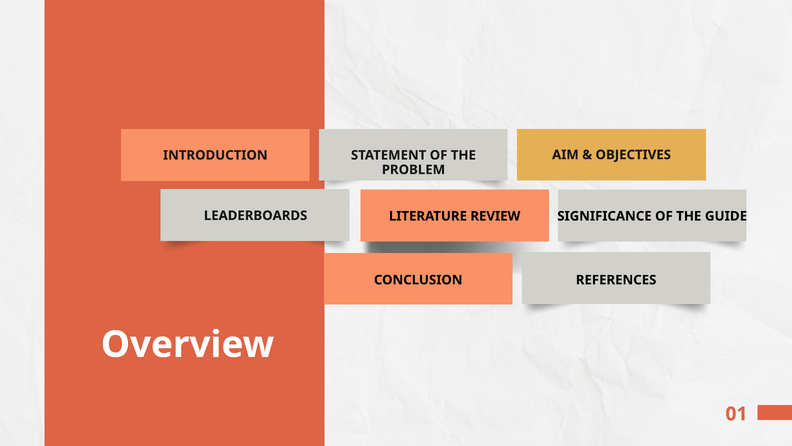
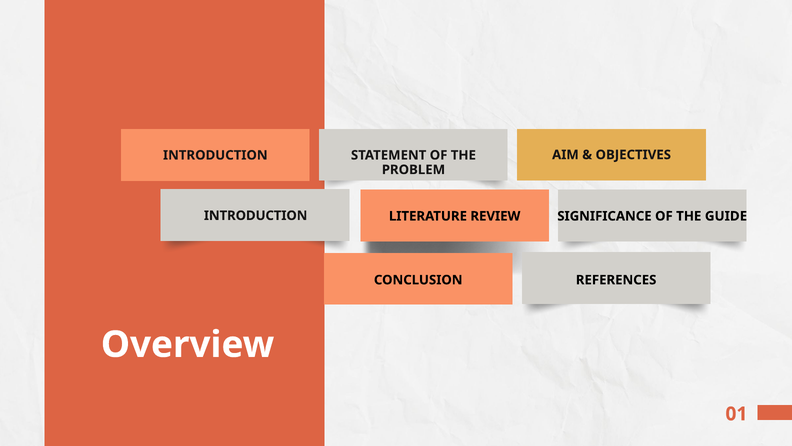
LEADERBOARDS at (256, 215): LEADERBOARDS -> INTRODUCTION
